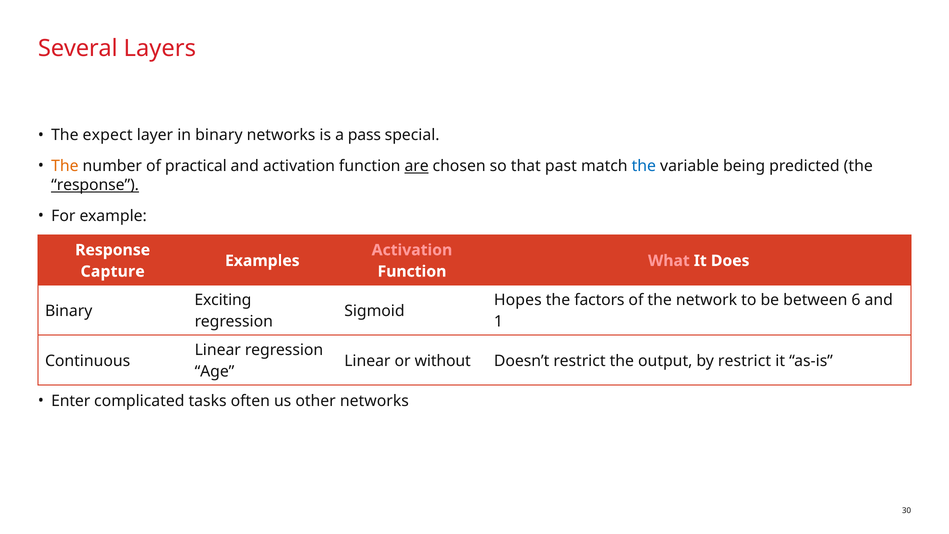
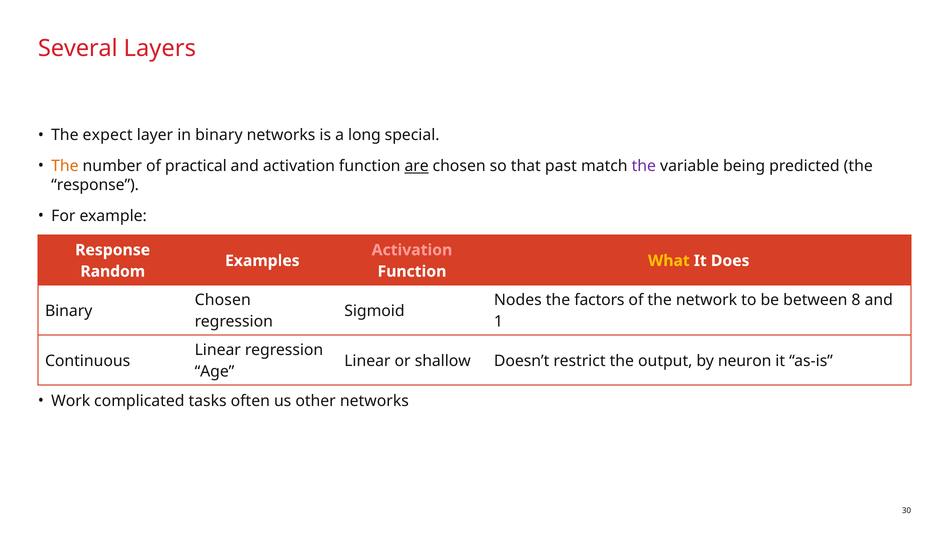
pass: pass -> long
the at (644, 166) colour: blue -> purple
response at (95, 185) underline: present -> none
What colour: pink -> yellow
Capture: Capture -> Random
Exciting at (223, 300): Exciting -> Chosen
Hopes: Hopes -> Nodes
6: 6 -> 8
without: without -> shallow
by restrict: restrict -> neuron
Enter: Enter -> Work
